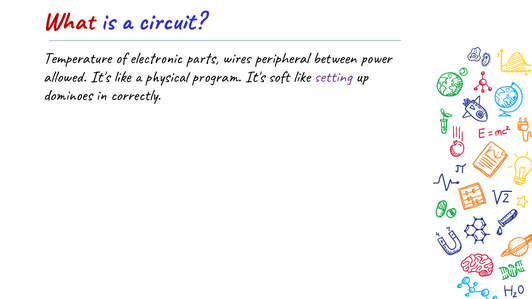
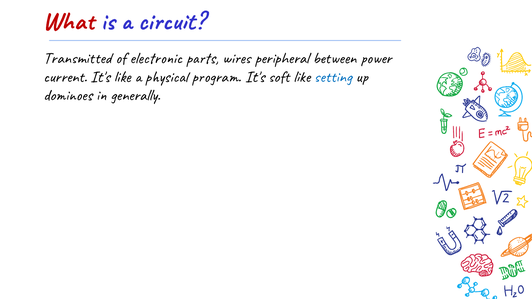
Temperature: Temperature -> Transmitted
allowed: allowed -> current
setting colour: purple -> blue
correctly: correctly -> generally
